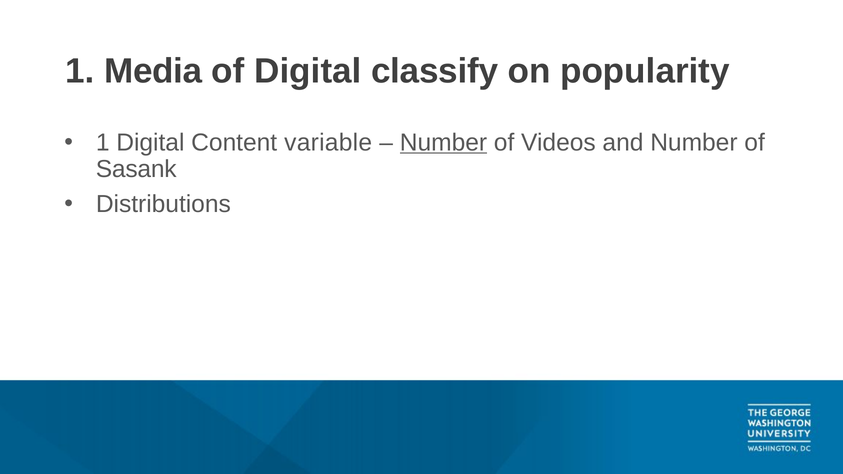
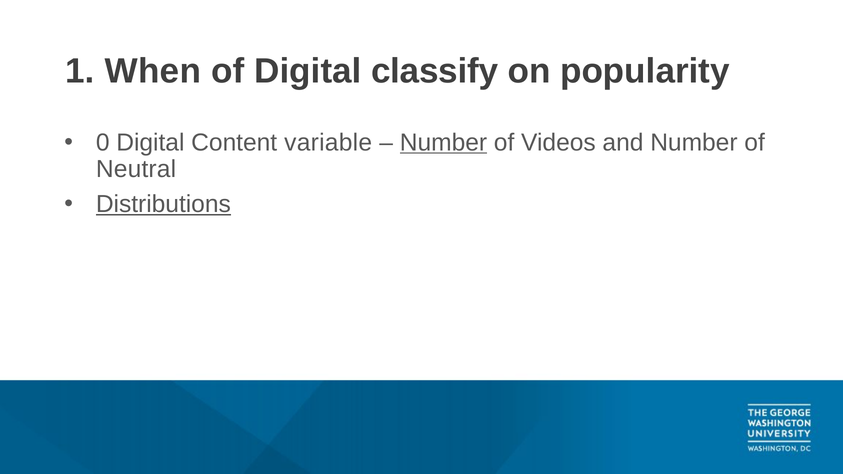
Media: Media -> When
1 at (103, 142): 1 -> 0
Sasank: Sasank -> Neutral
Distributions underline: none -> present
